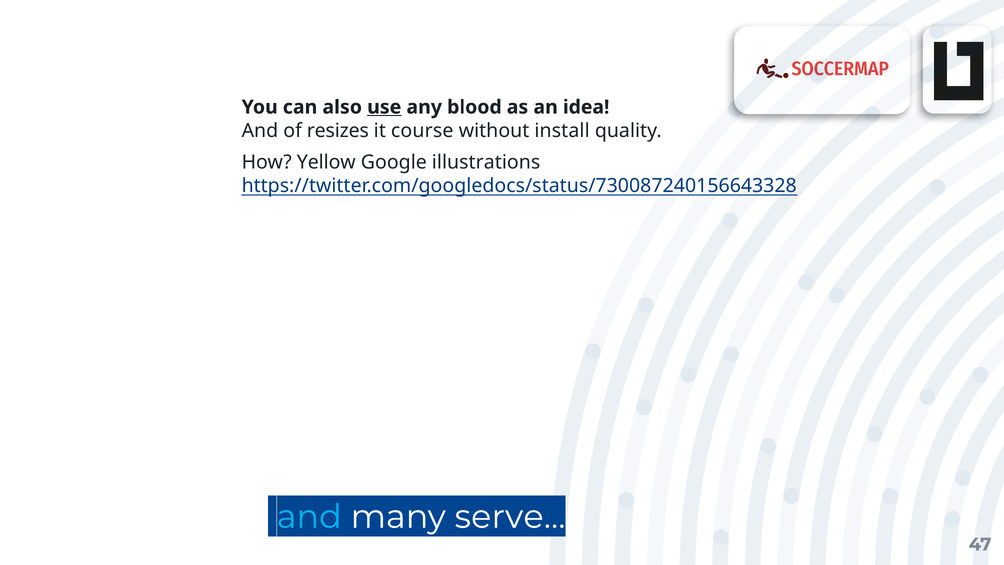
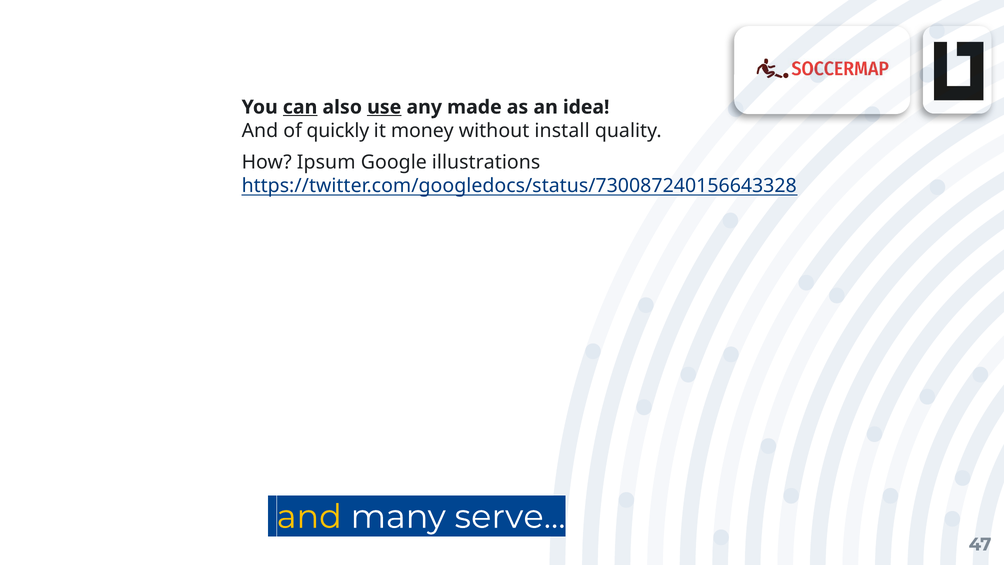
can underline: none -> present
blood: blood -> made
resizes: resizes -> quickly
course: course -> money
Yellow: Yellow -> Ipsum
and at (309, 517) colour: light blue -> yellow
